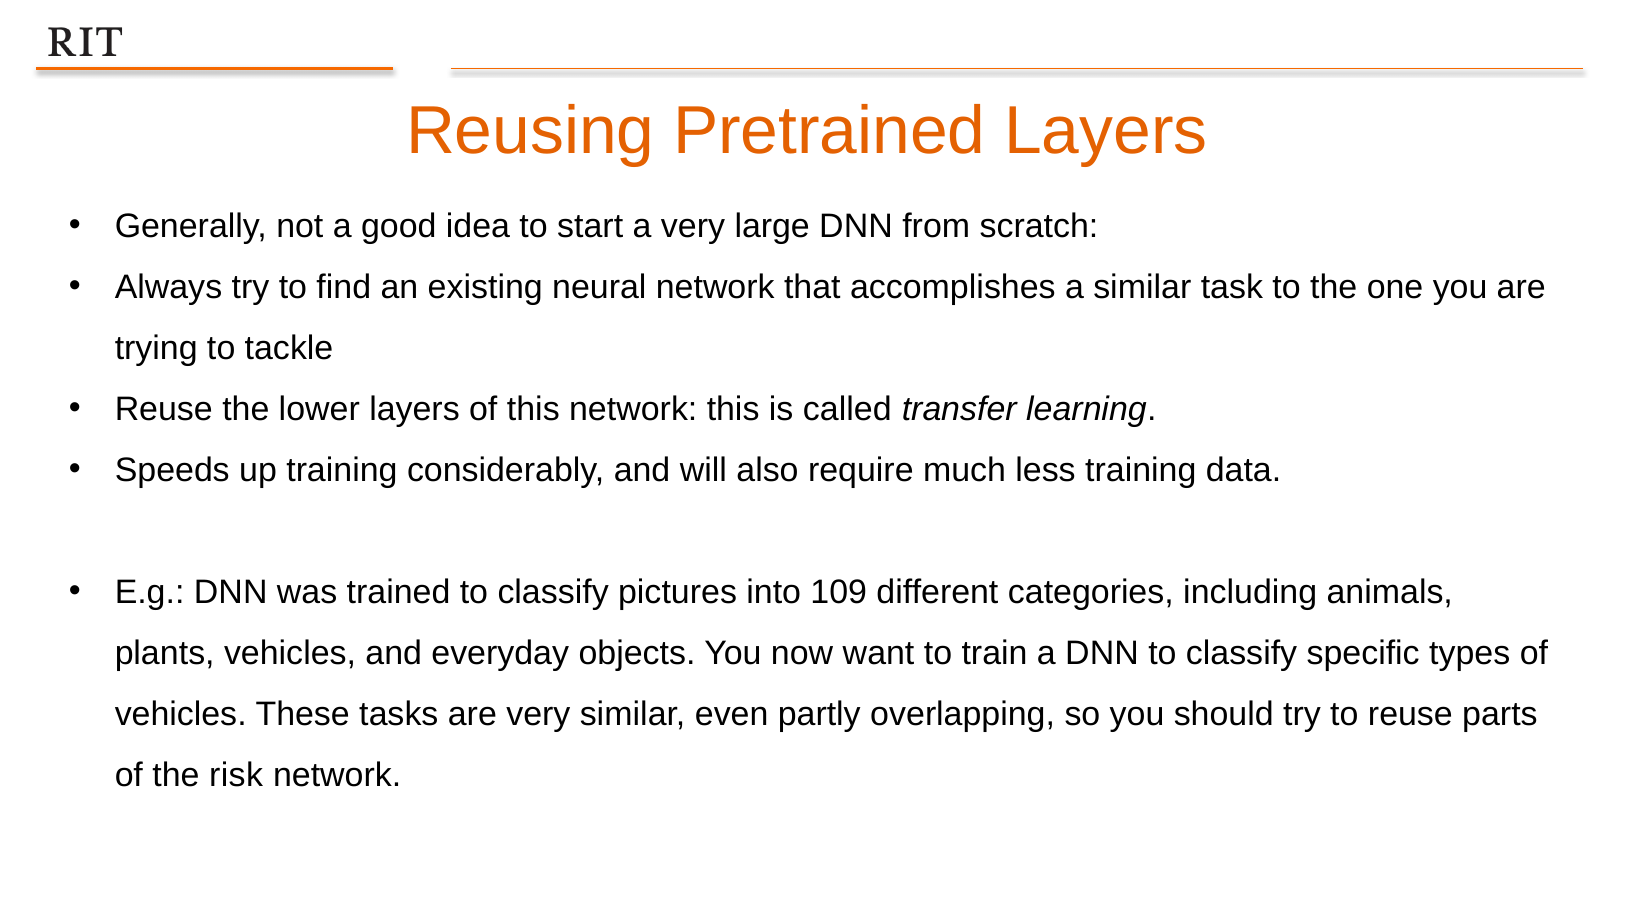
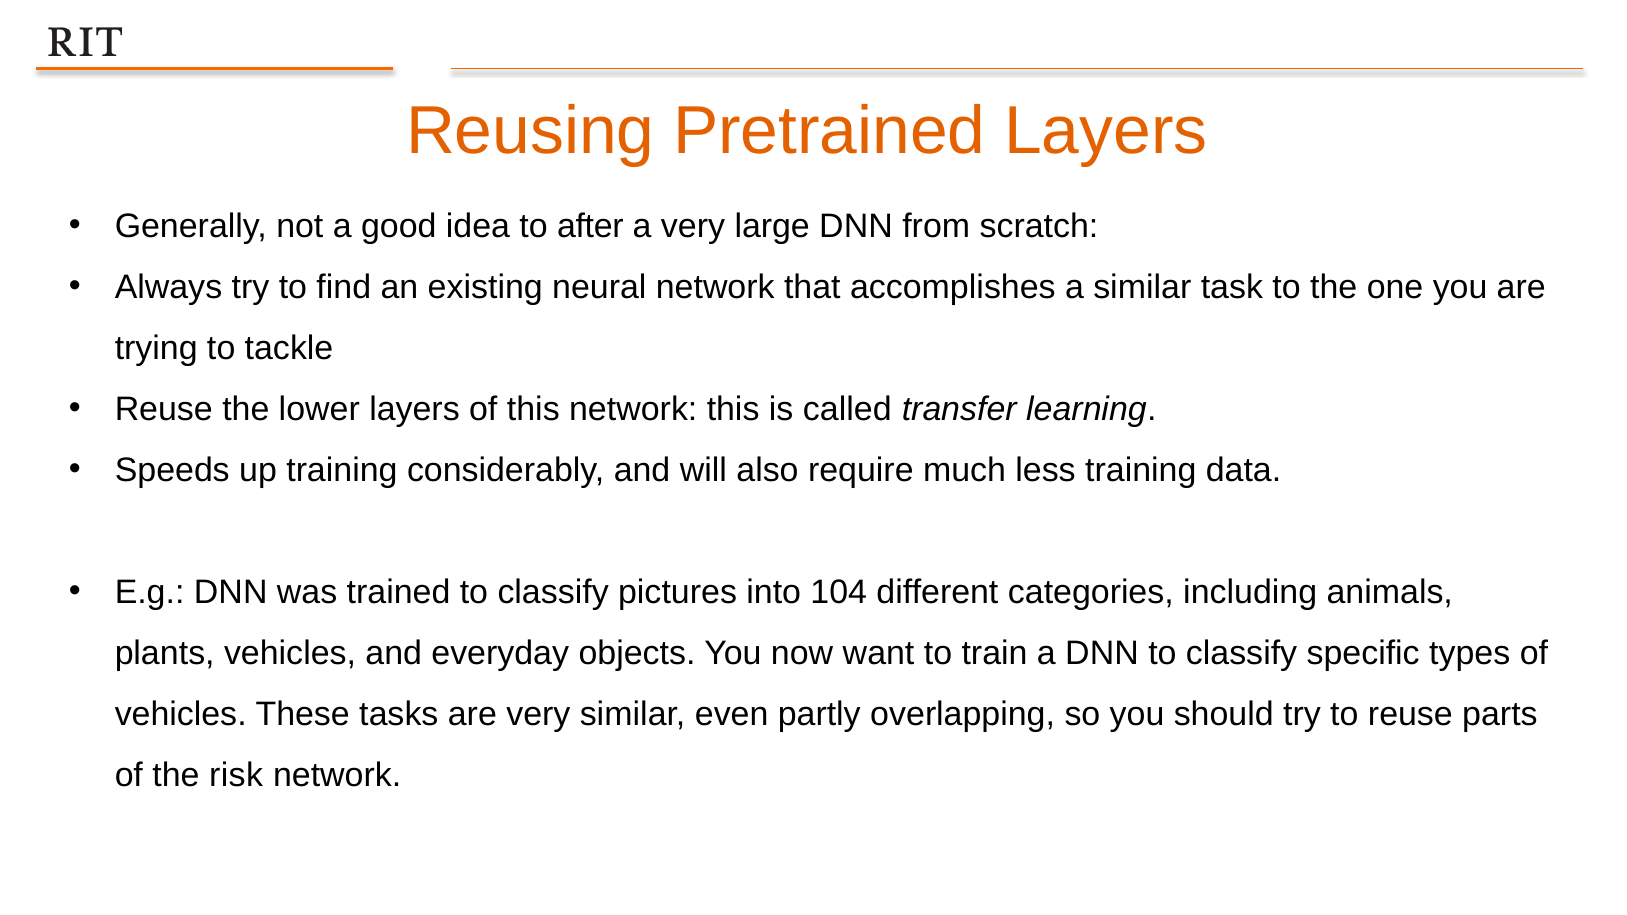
start: start -> after
109: 109 -> 104
